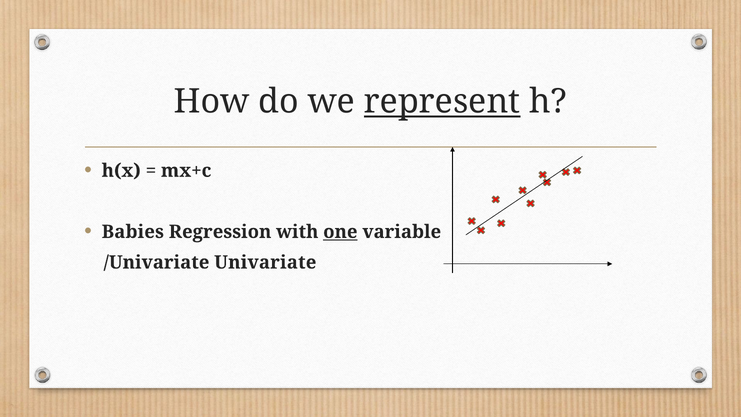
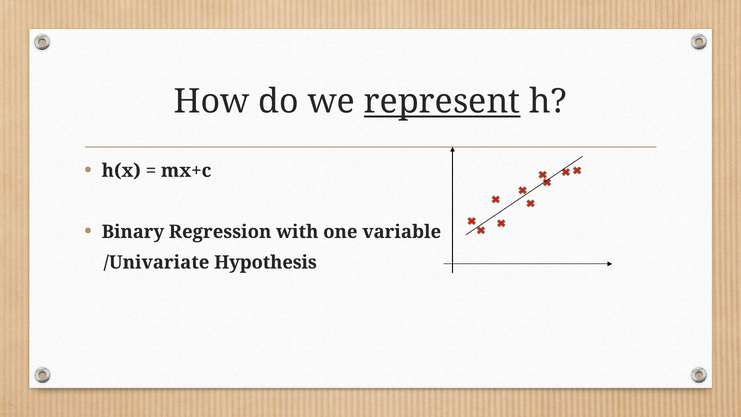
Babies: Babies -> Binary
one underline: present -> none
Univariate: Univariate -> Hypothesis
